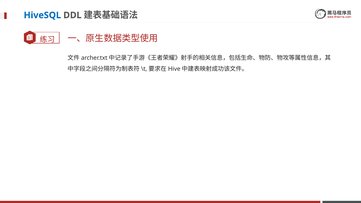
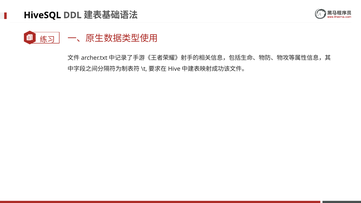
HiveSQL colour: blue -> black
